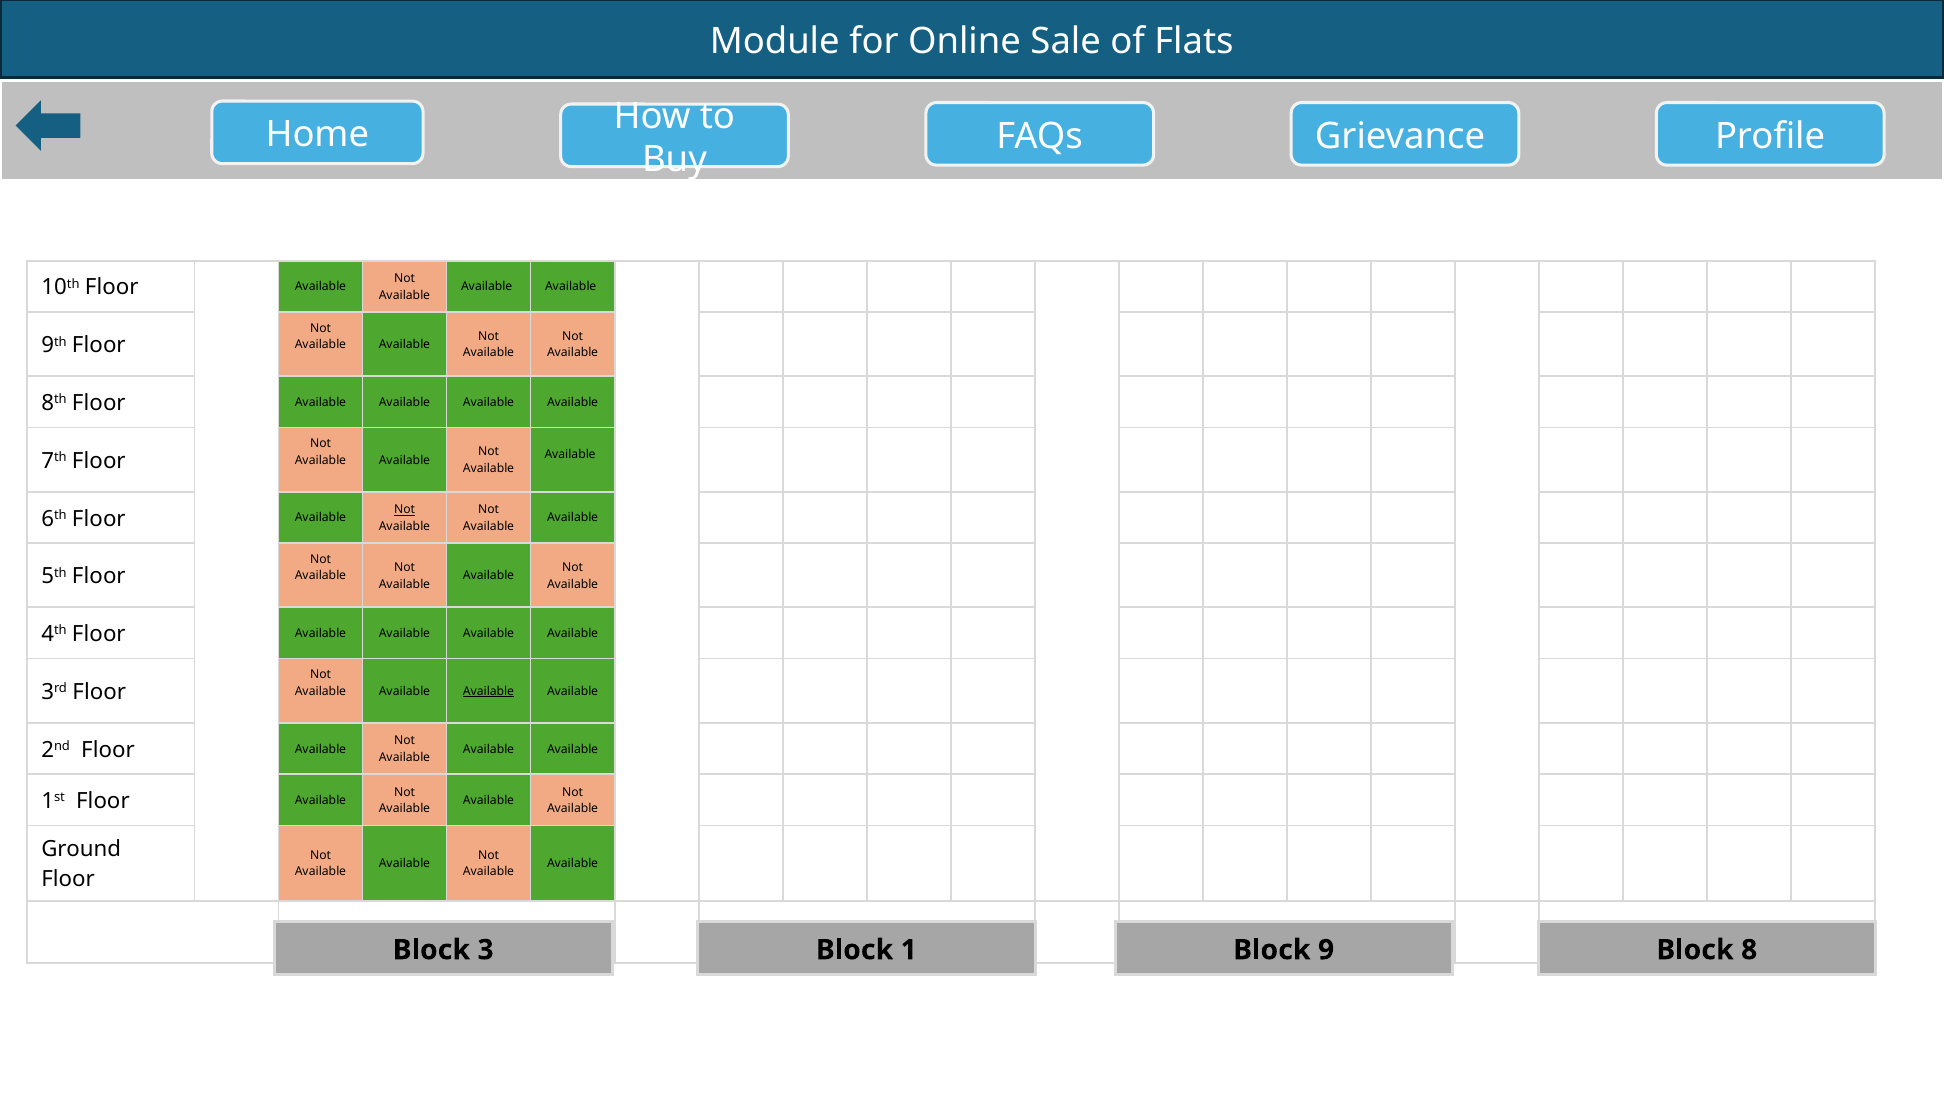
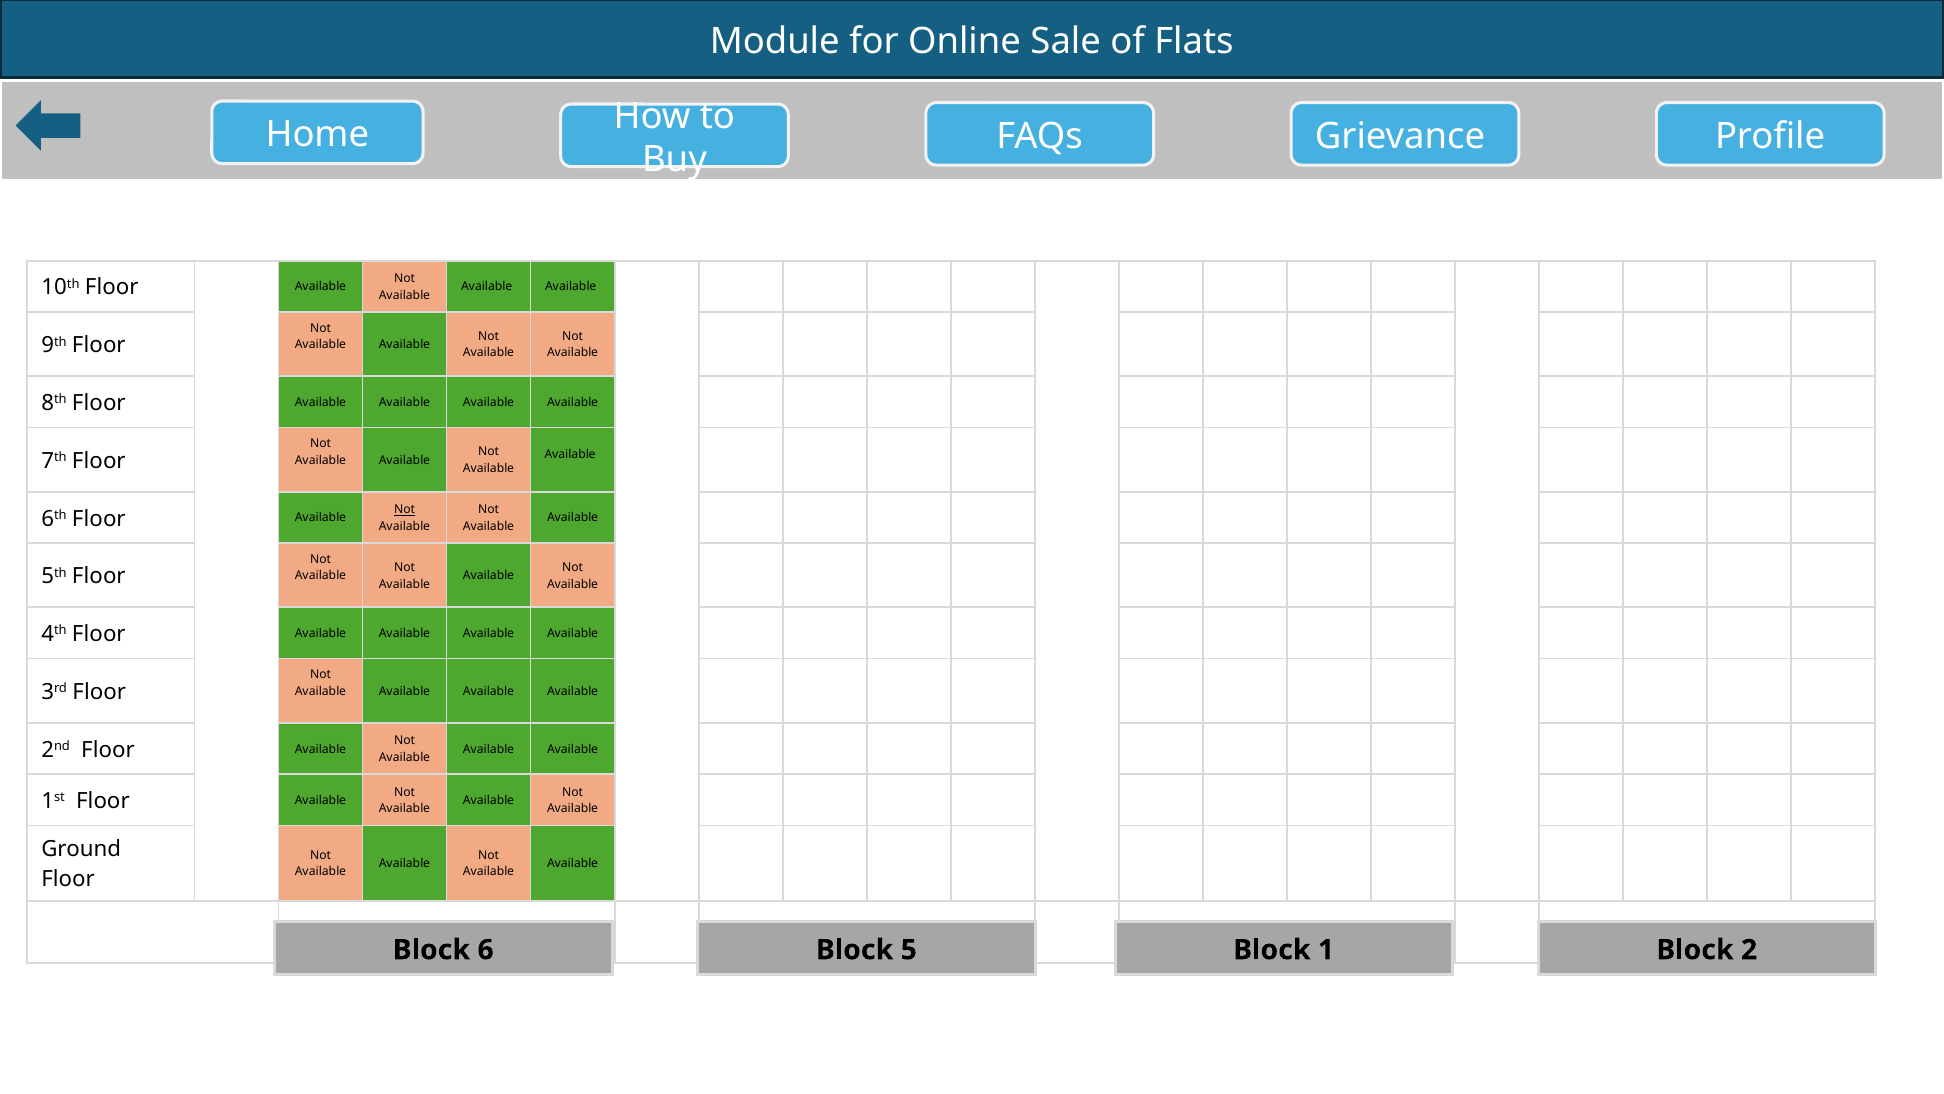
Available at (489, 691) underline: present -> none
Block 3: 3 -> 6
Block 1: 1 -> 5
Block 9: 9 -> 1
Block 8: 8 -> 2
